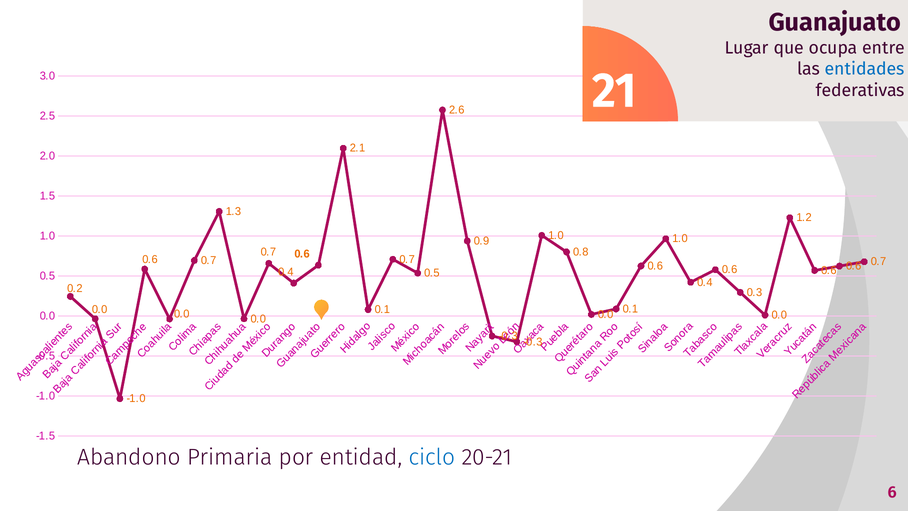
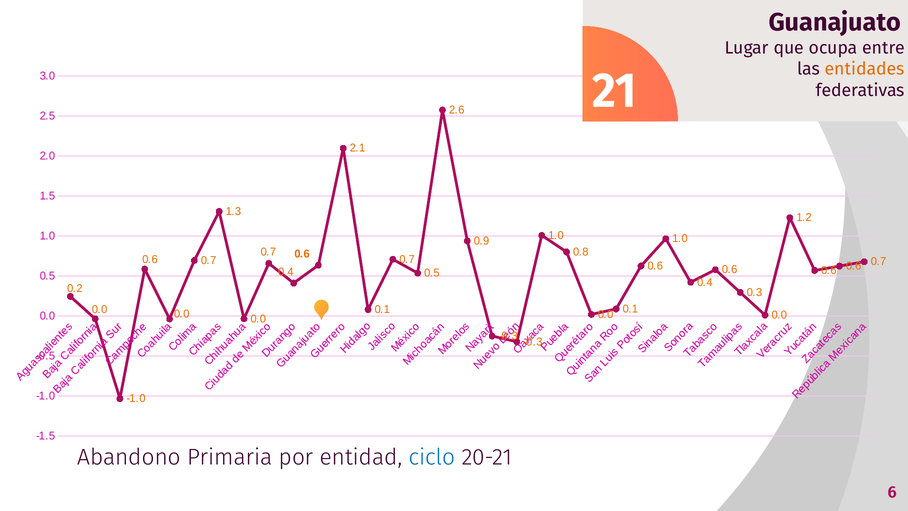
entidades colour: blue -> orange
